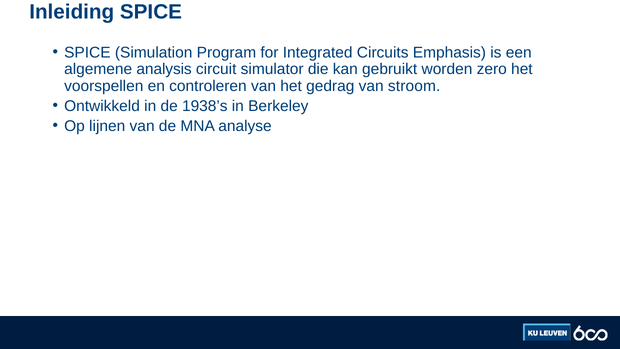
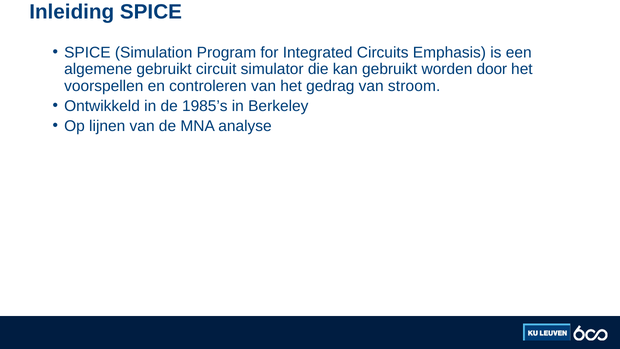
algemene analysis: analysis -> gebruikt
zero: zero -> door
1938’s: 1938’s -> 1985’s
